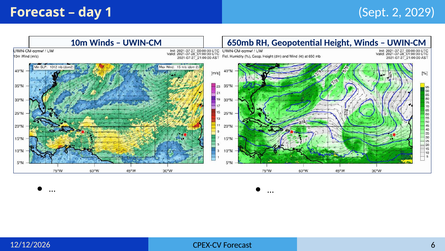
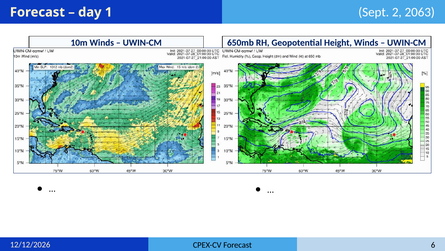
2029: 2029 -> 2063
